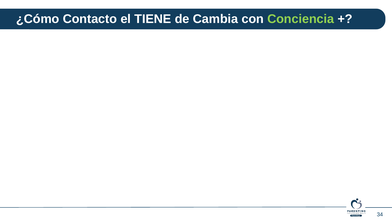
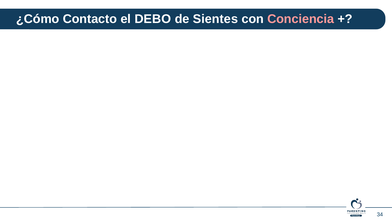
TIENE: TIENE -> DEBO
Cambia: Cambia -> Sientes
Conciencia colour: light green -> pink
